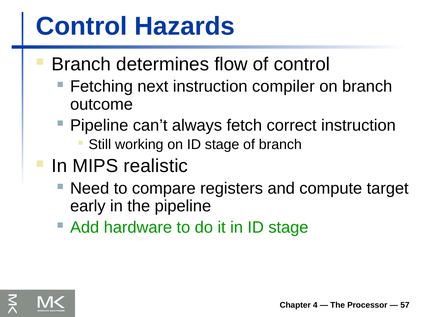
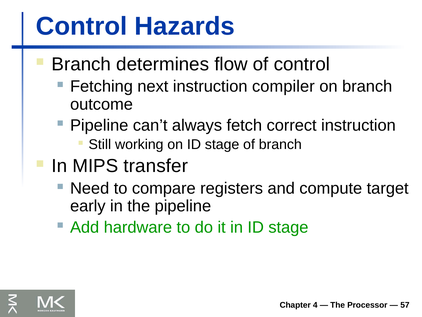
realistic: realistic -> transfer
